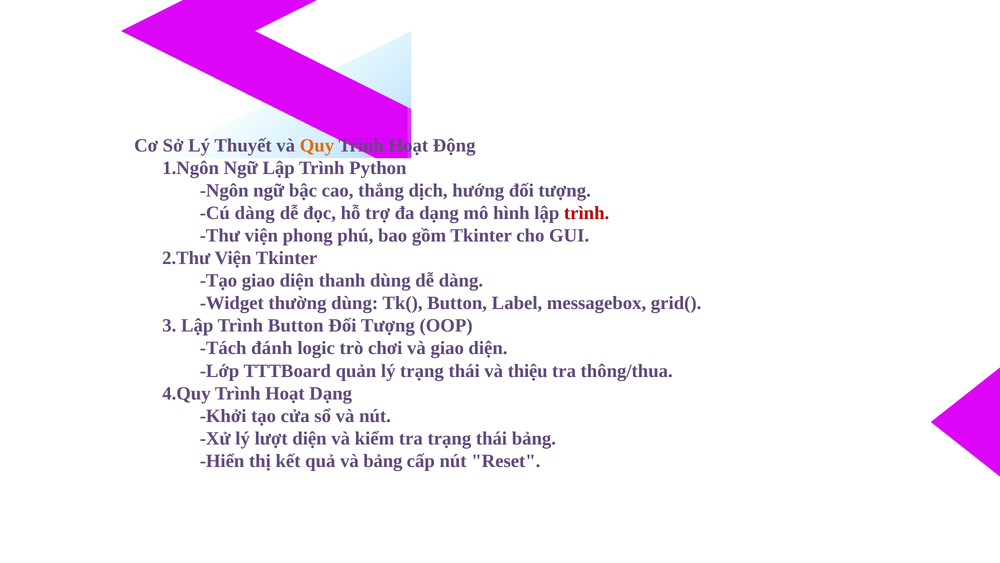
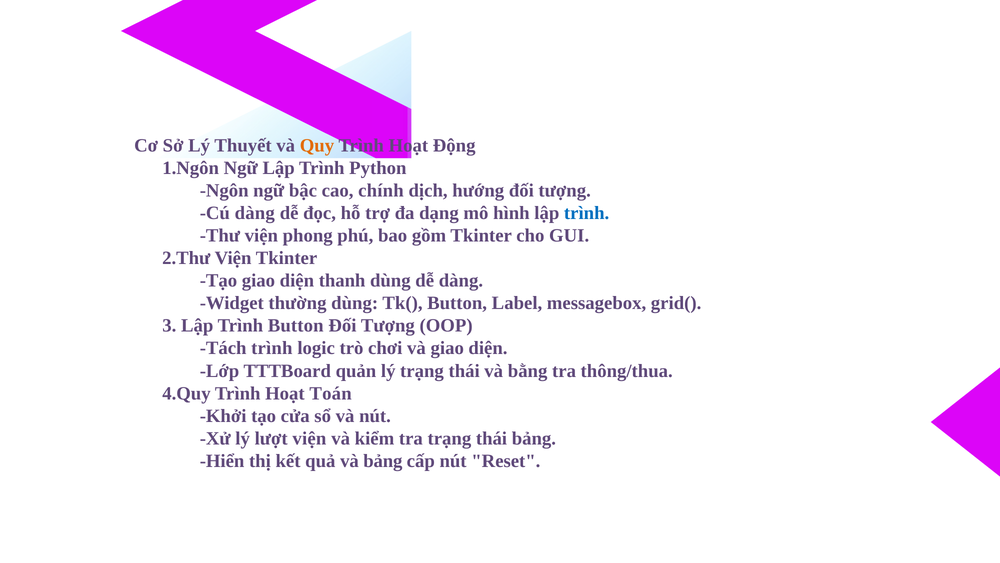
thắng: thắng -> chính
trình at (587, 213) colour: red -> blue
Tách đánh: đánh -> trình
thiệu: thiệu -> bằng
Hoạt Dạng: Dạng -> Toán
lượt diện: diện -> viện
